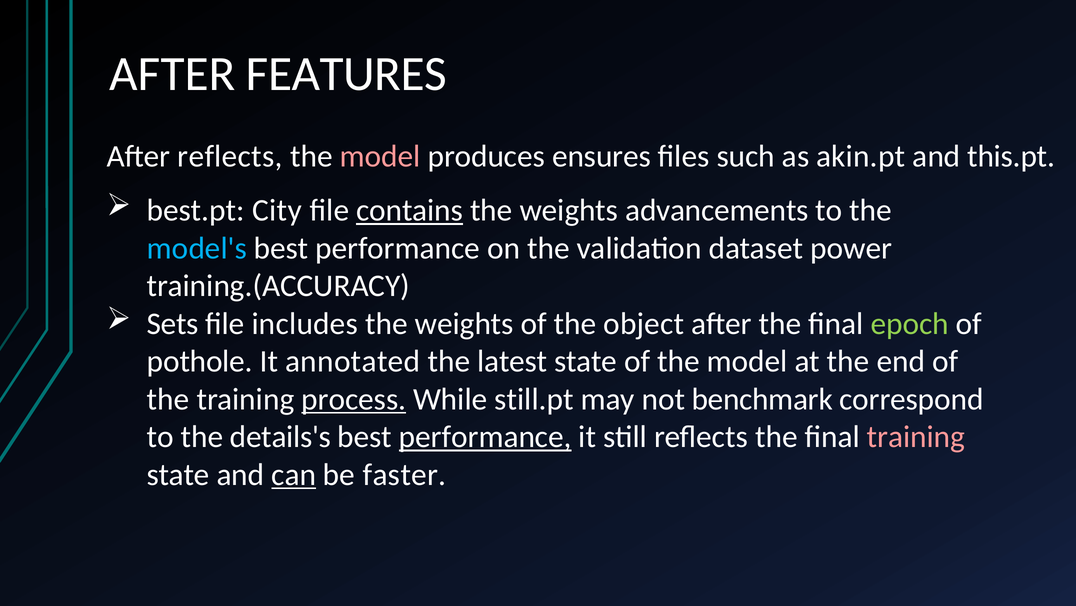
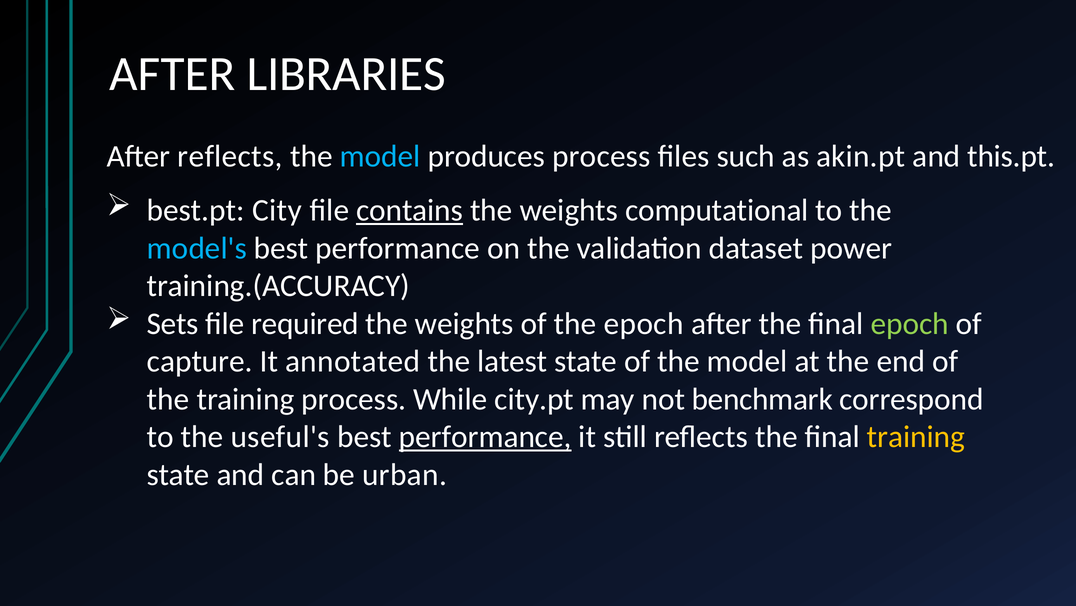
FEATURES: FEATURES -> LIBRARIES
model at (380, 156) colour: pink -> light blue
produces ensures: ensures -> process
advancements: advancements -> computational
includes: includes -> required
the object: object -> epoch
pothole: pothole -> capture
process at (354, 399) underline: present -> none
still.pt: still.pt -> city.pt
details's: details's -> useful's
training at (916, 437) colour: pink -> yellow
can underline: present -> none
faster: faster -> urban
